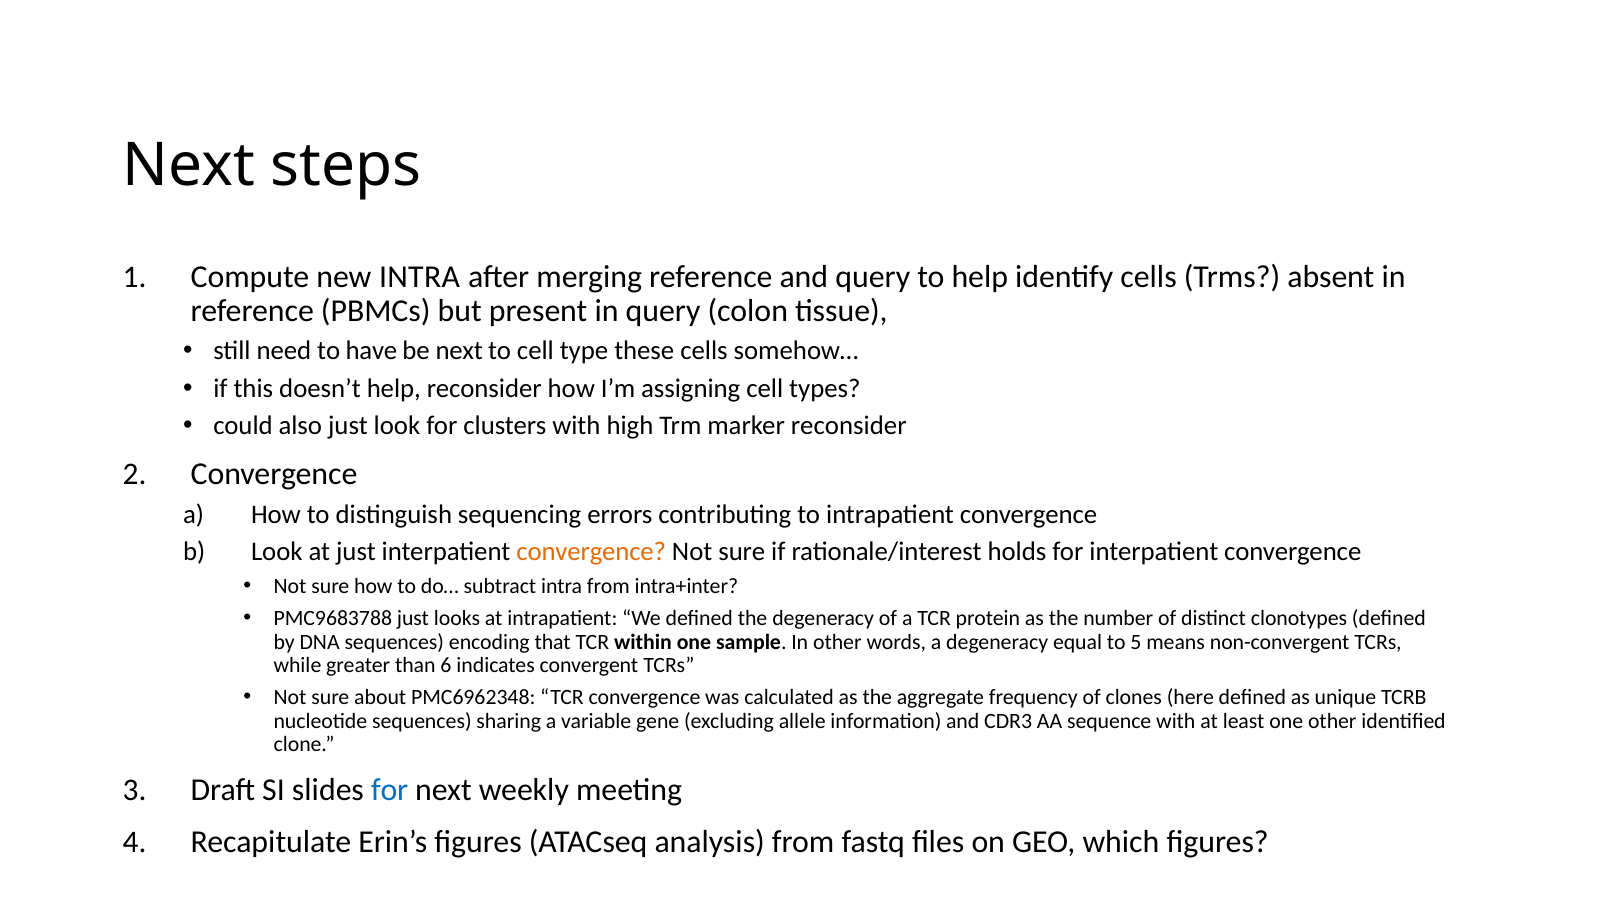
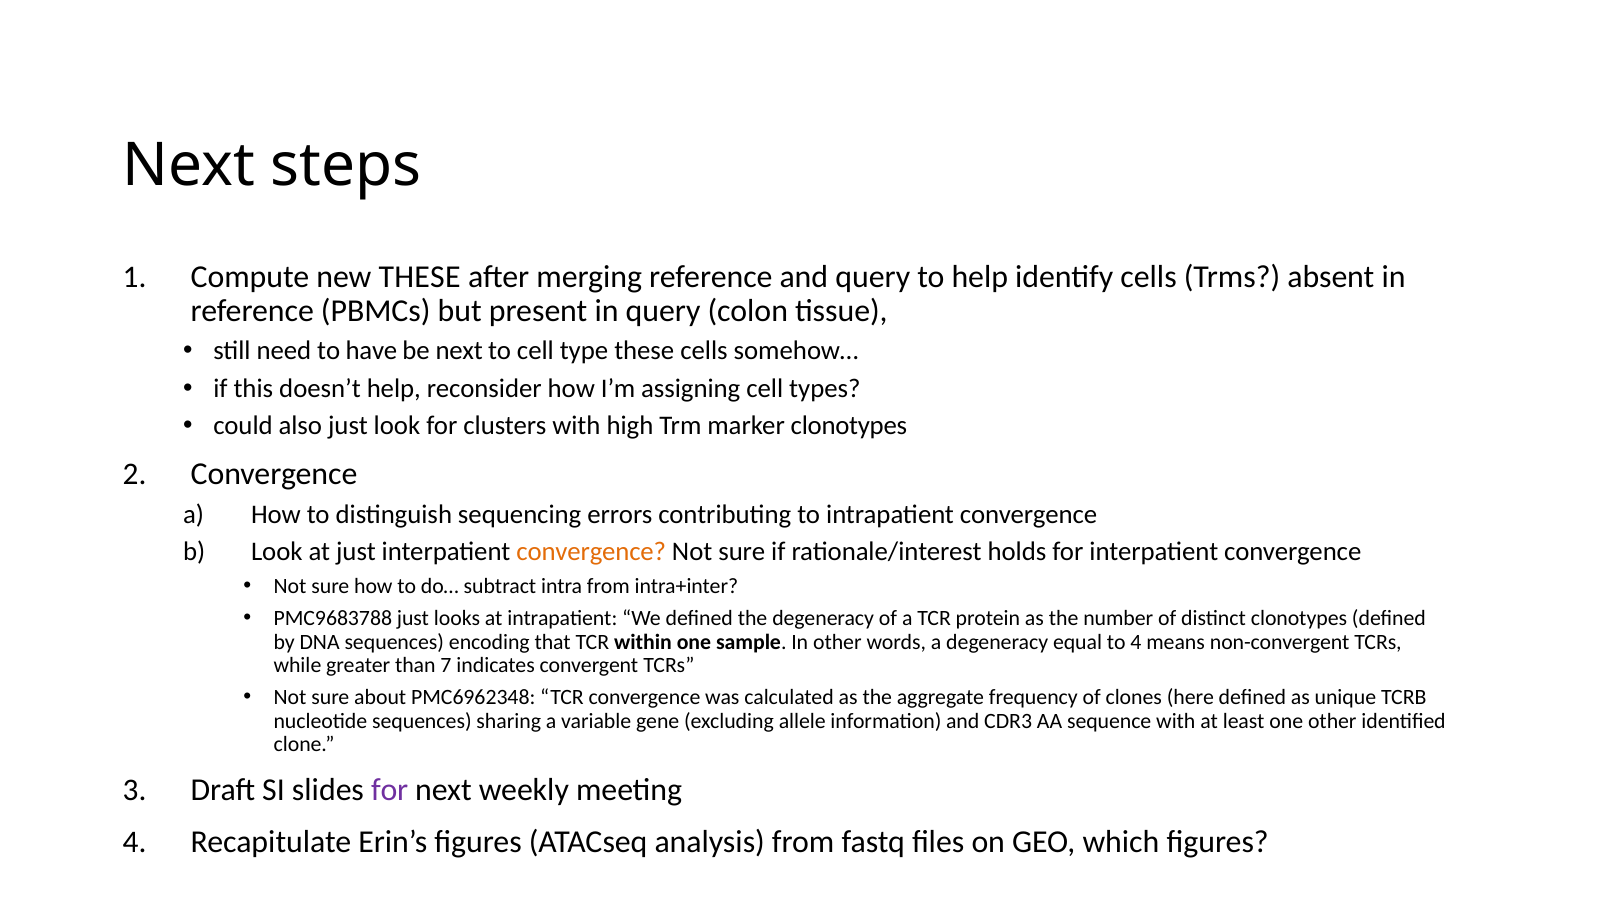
new INTRA: INTRA -> THESE
marker reconsider: reconsider -> clonotypes
to 5: 5 -> 4
6: 6 -> 7
for at (390, 790) colour: blue -> purple
